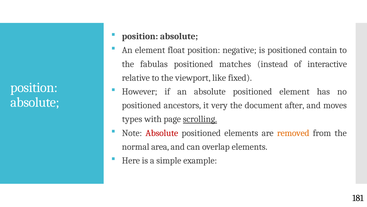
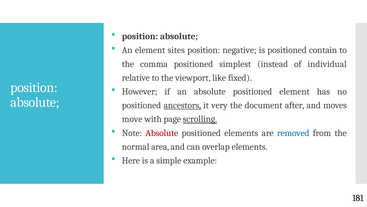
float: float -> sites
fabulas: fabulas -> comma
matches: matches -> simplest
interactive: interactive -> individual
ancestors underline: none -> present
types: types -> move
removed colour: orange -> blue
